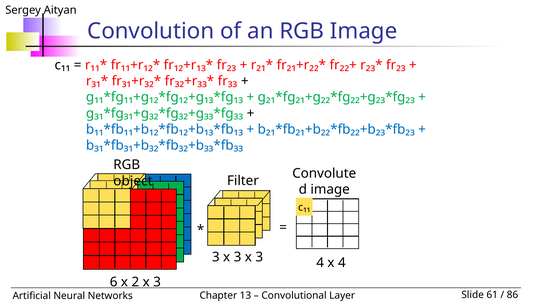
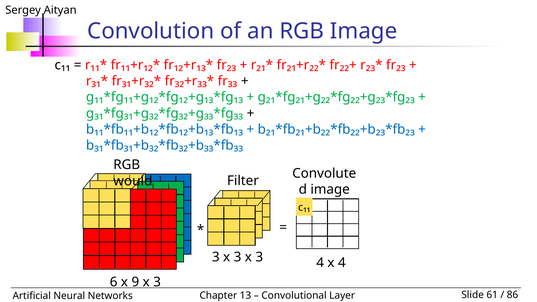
object: object -> would
2: 2 -> 9
